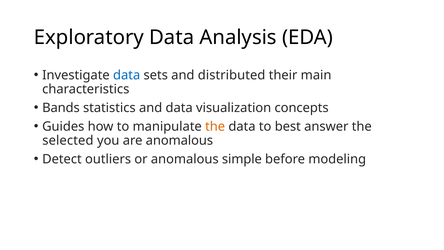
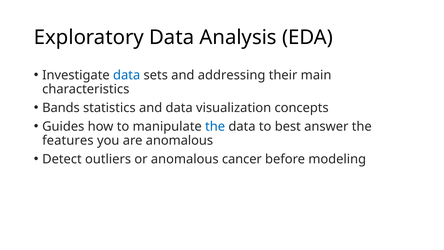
distributed: distributed -> addressing
the at (215, 126) colour: orange -> blue
selected: selected -> features
simple: simple -> cancer
